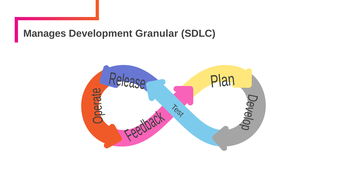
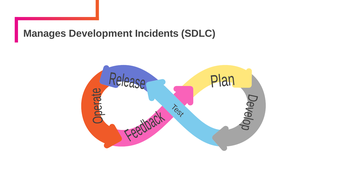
Granular: Granular -> Incidents
